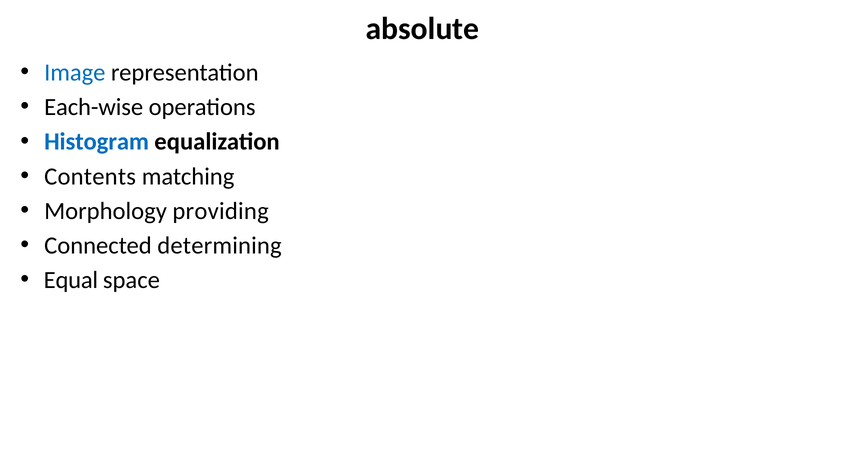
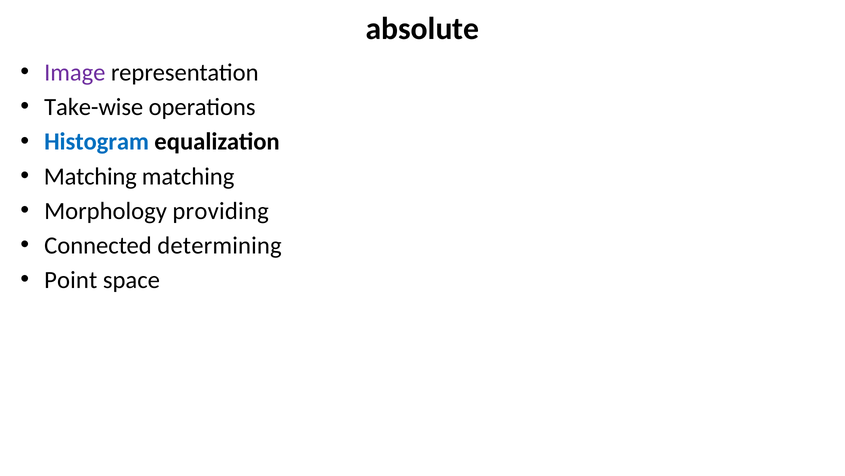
Image colour: blue -> purple
Each-wise: Each-wise -> Take-wise
Contents at (90, 176): Contents -> Matching
Equal: Equal -> Point
